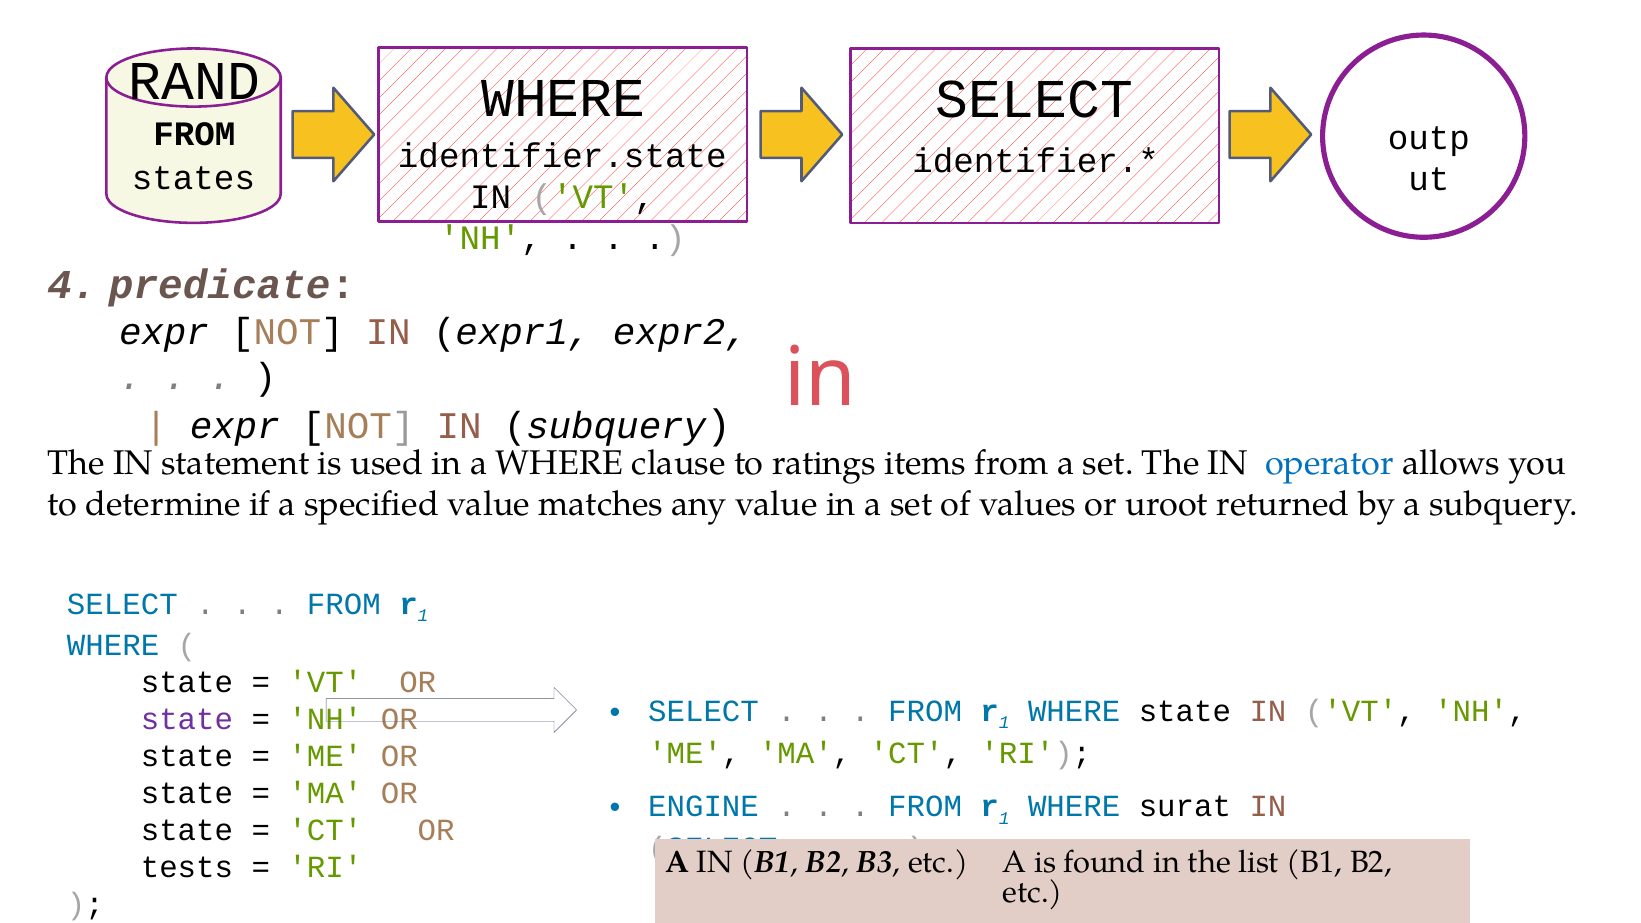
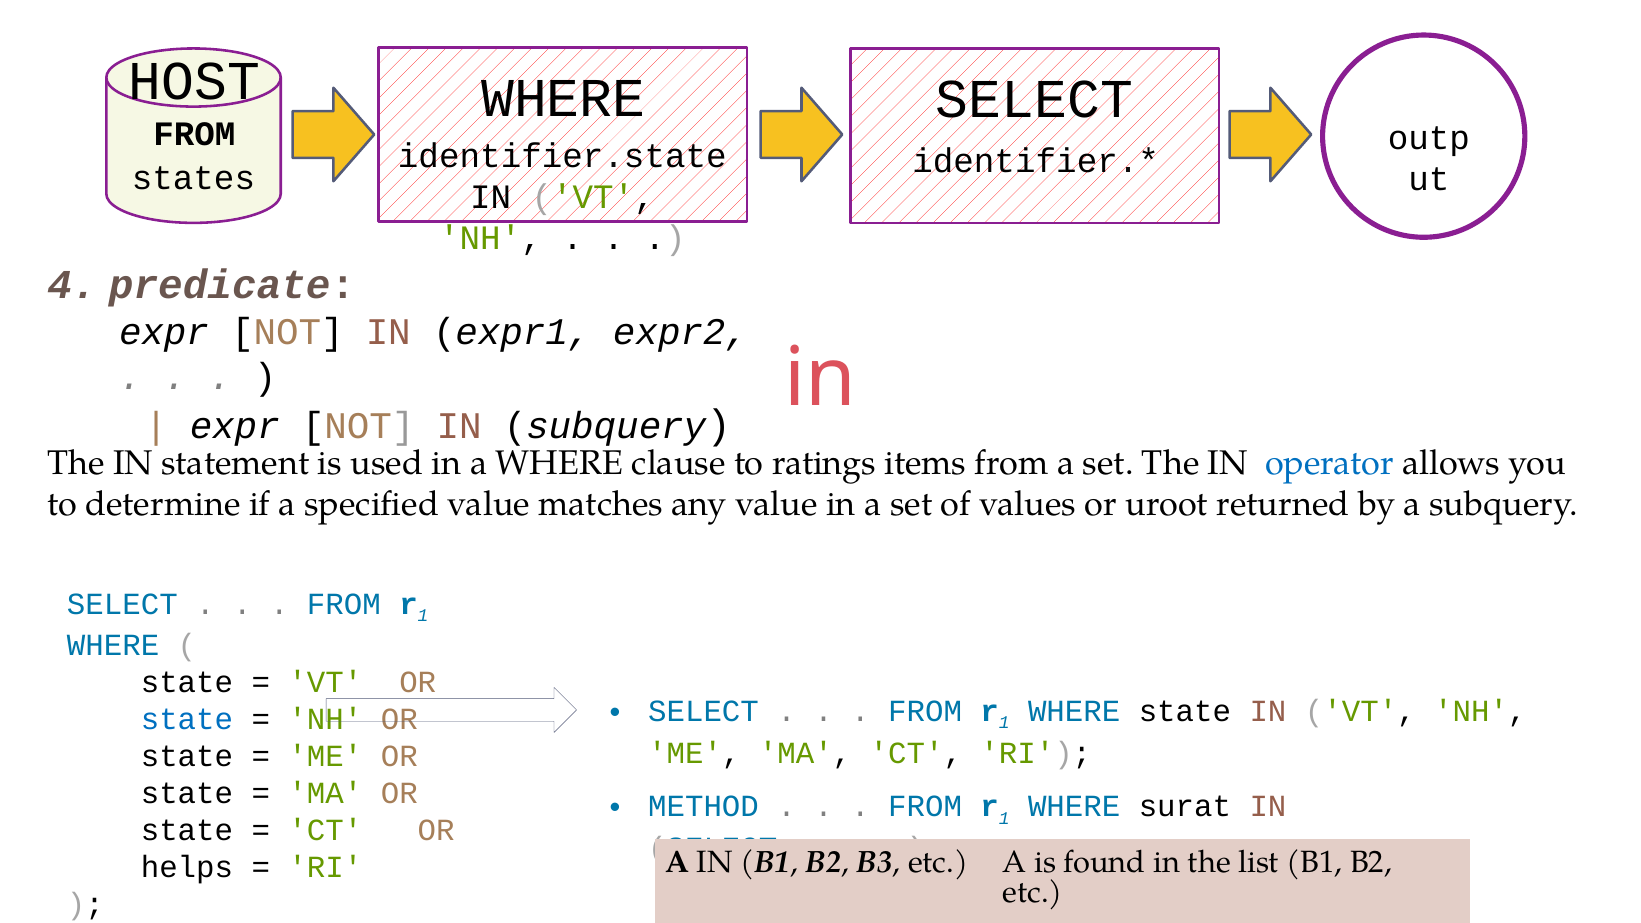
RAND: RAND -> HOST
state at (187, 720) colour: purple -> blue
ENGINE: ENGINE -> METHOD
tests: tests -> helps
